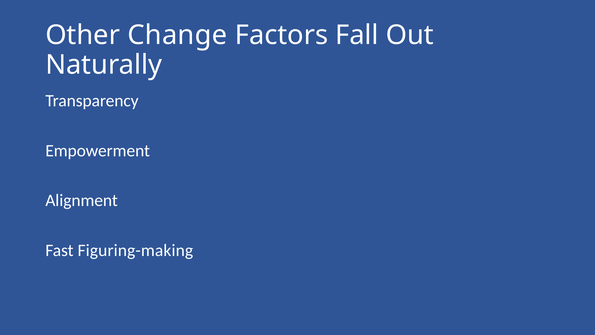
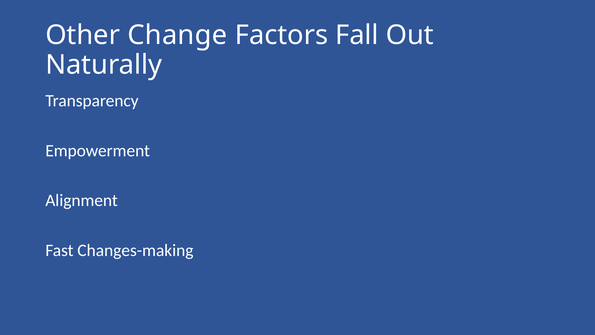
Figuring-making: Figuring-making -> Changes-making
